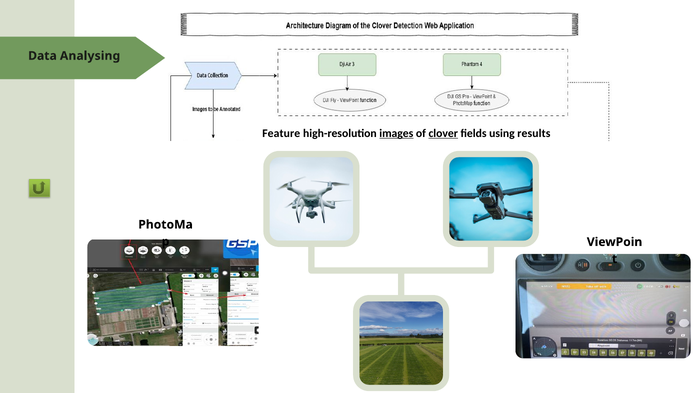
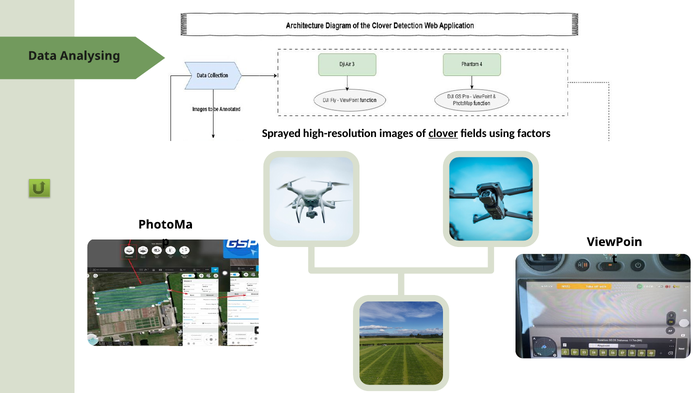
Feature: Feature -> Sprayed
images underline: present -> none
results: results -> factors
